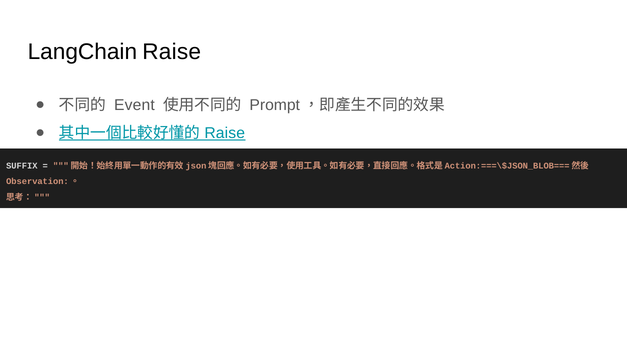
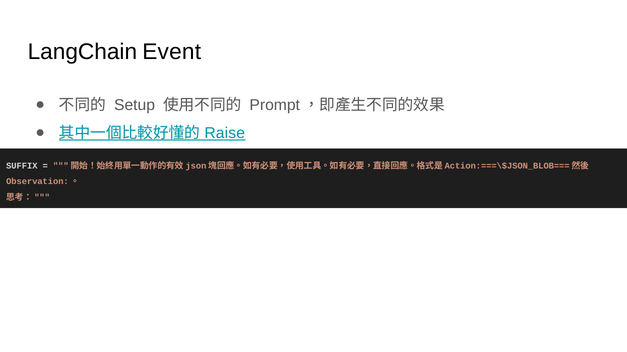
LangChain Raise: Raise -> Event
Event: Event -> Setup
